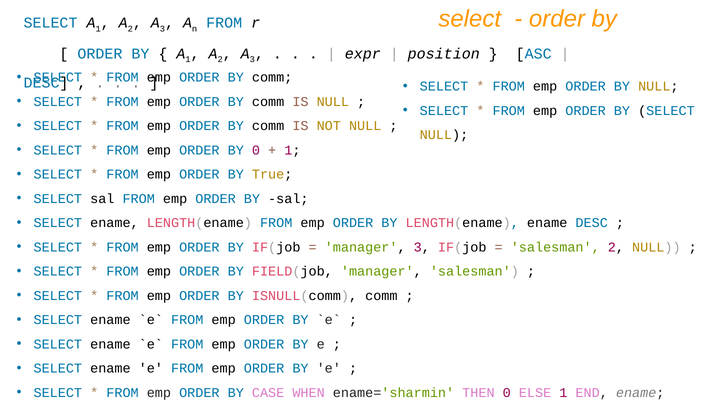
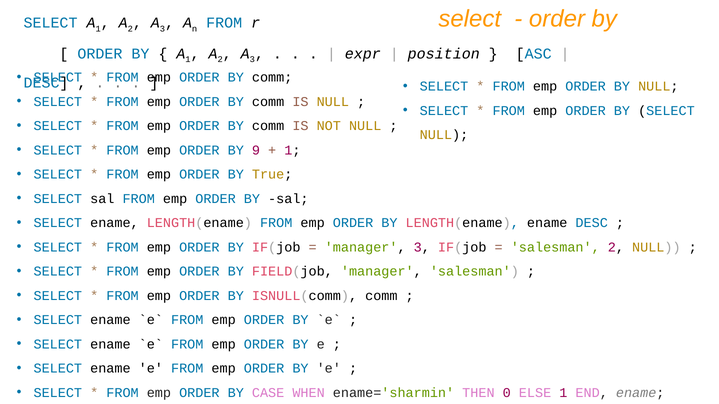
BY 0: 0 -> 9
